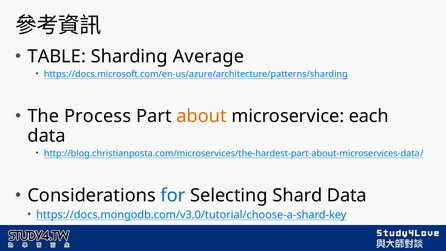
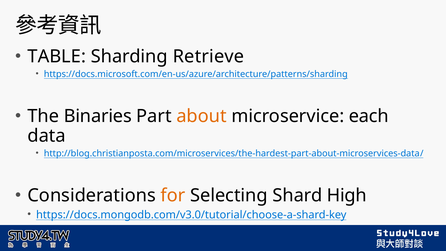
Average: Average -> Retrieve
Process: Process -> Binaries
for colour: blue -> orange
Shard Data: Data -> High
